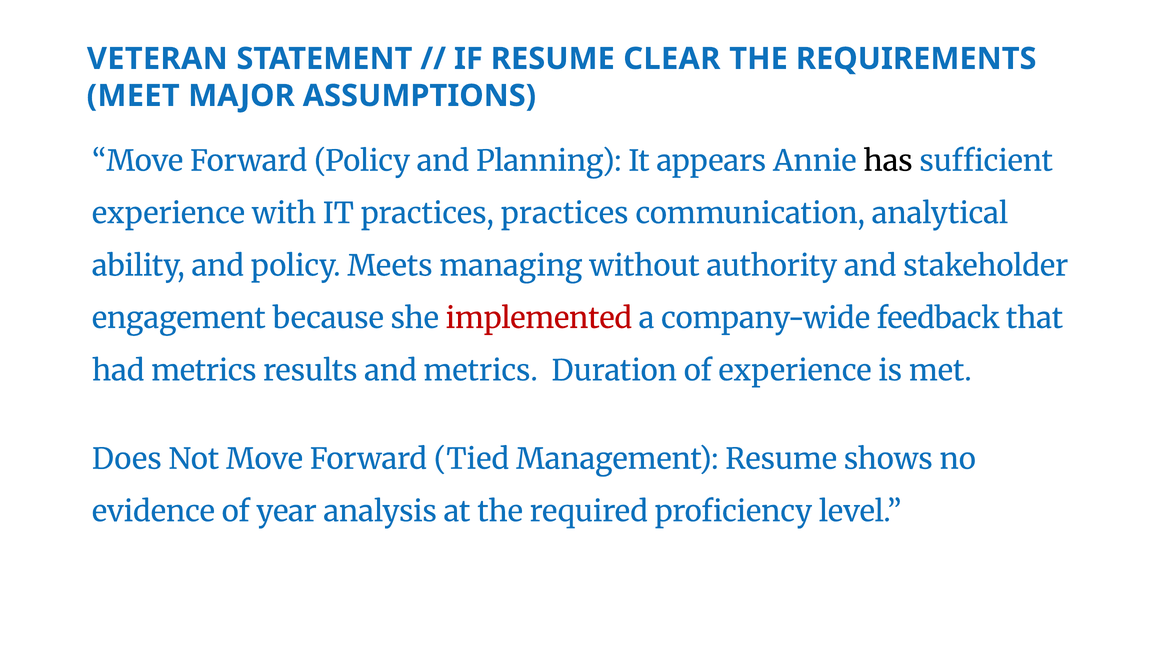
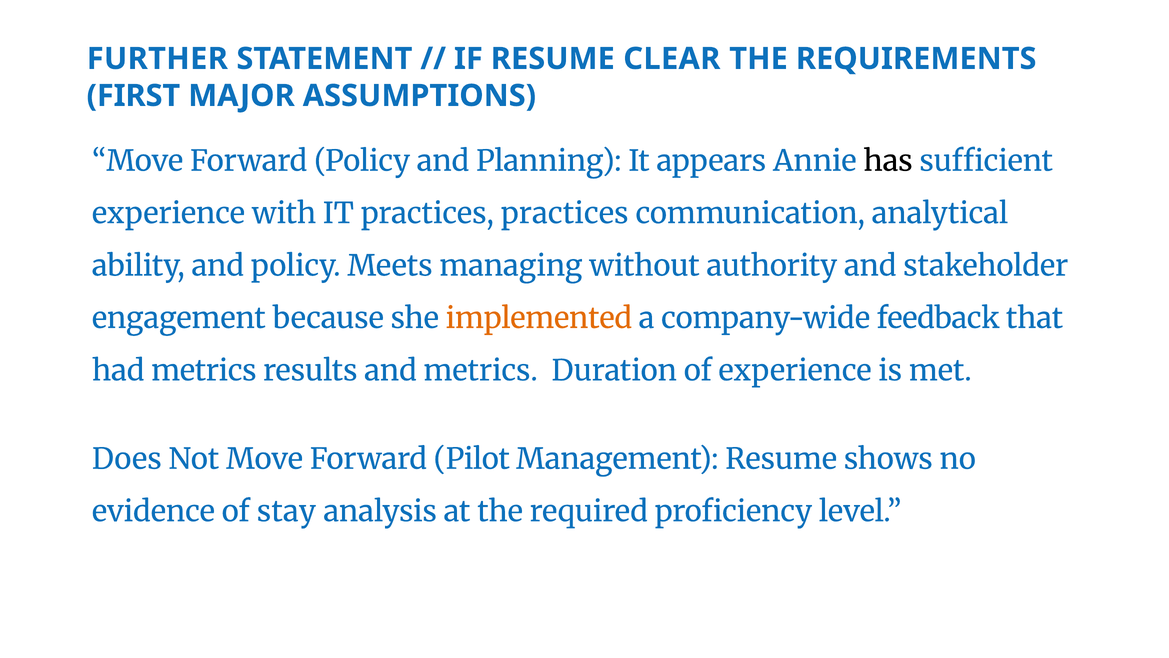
VETERAN: VETERAN -> FURTHER
MEET: MEET -> FIRST
implemented colour: red -> orange
Tied: Tied -> Pilot
year: year -> stay
